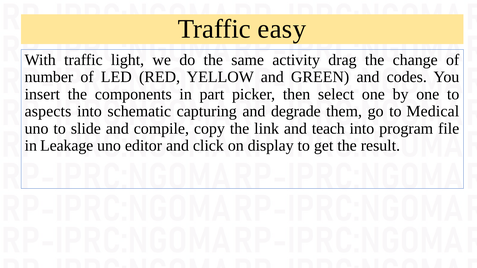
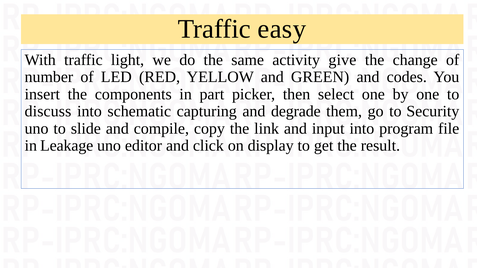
drag: drag -> give
aspects: aspects -> discuss
Medical: Medical -> Security
teach: teach -> input
